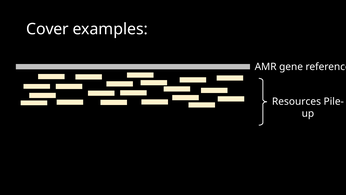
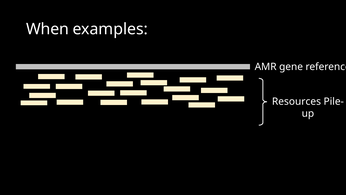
Cover: Cover -> When
